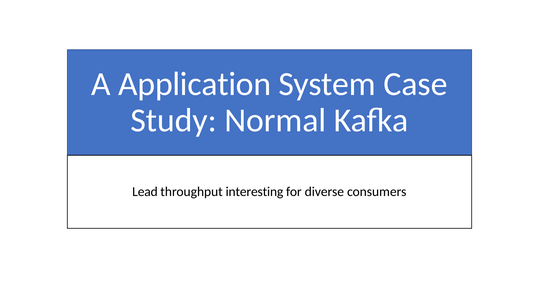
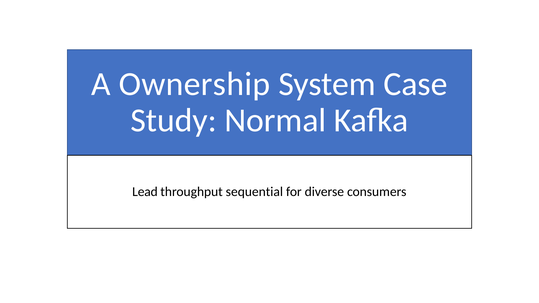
Application: Application -> Ownership
interesting: interesting -> sequential
